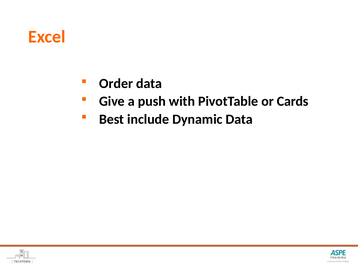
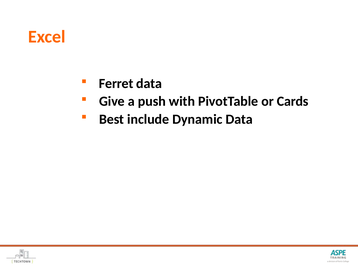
Order: Order -> Ferret
